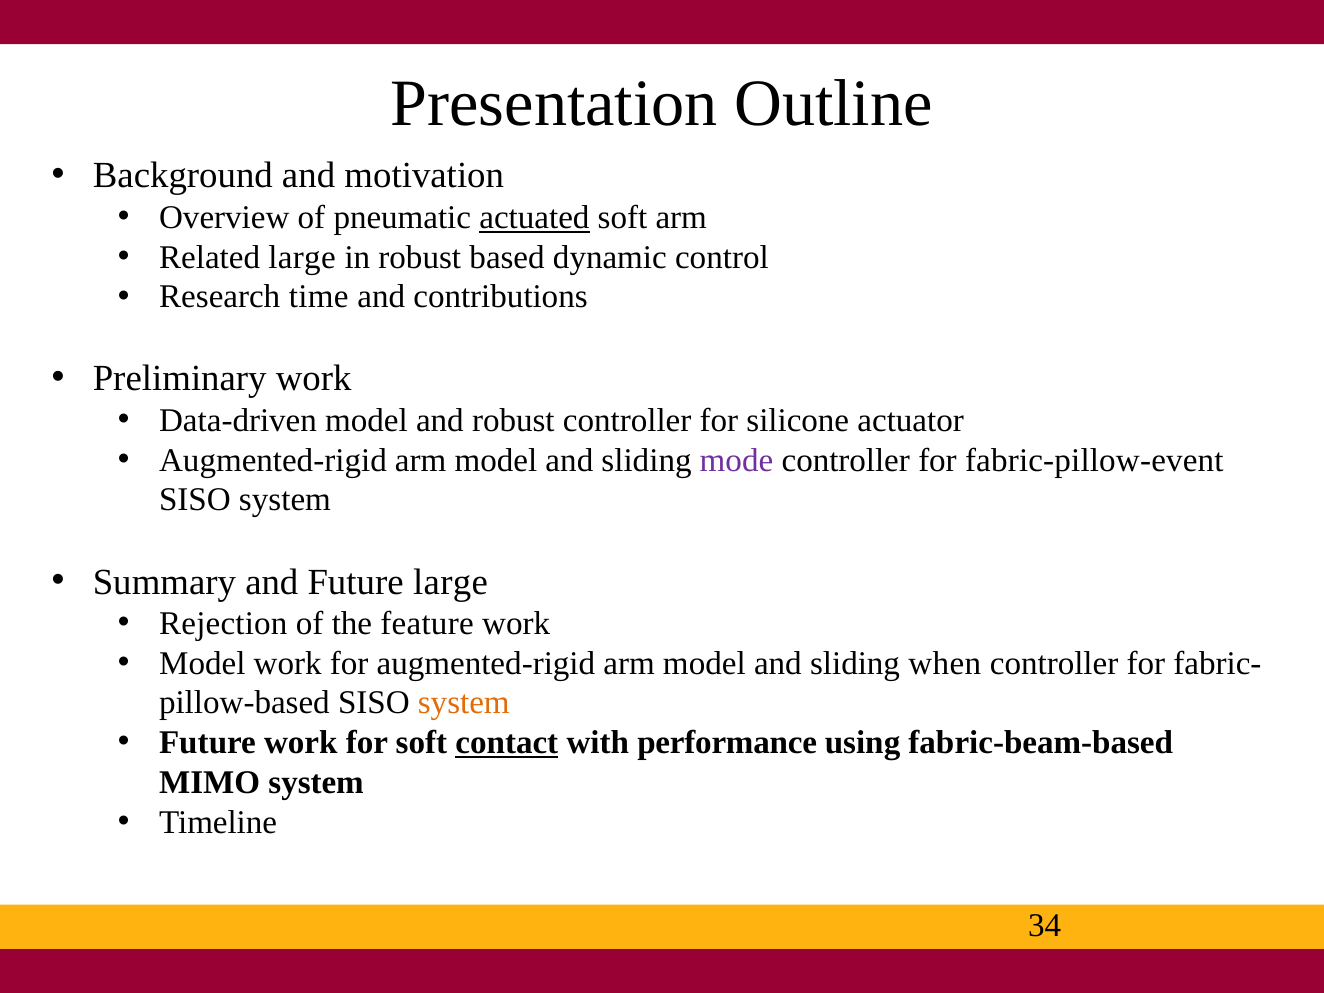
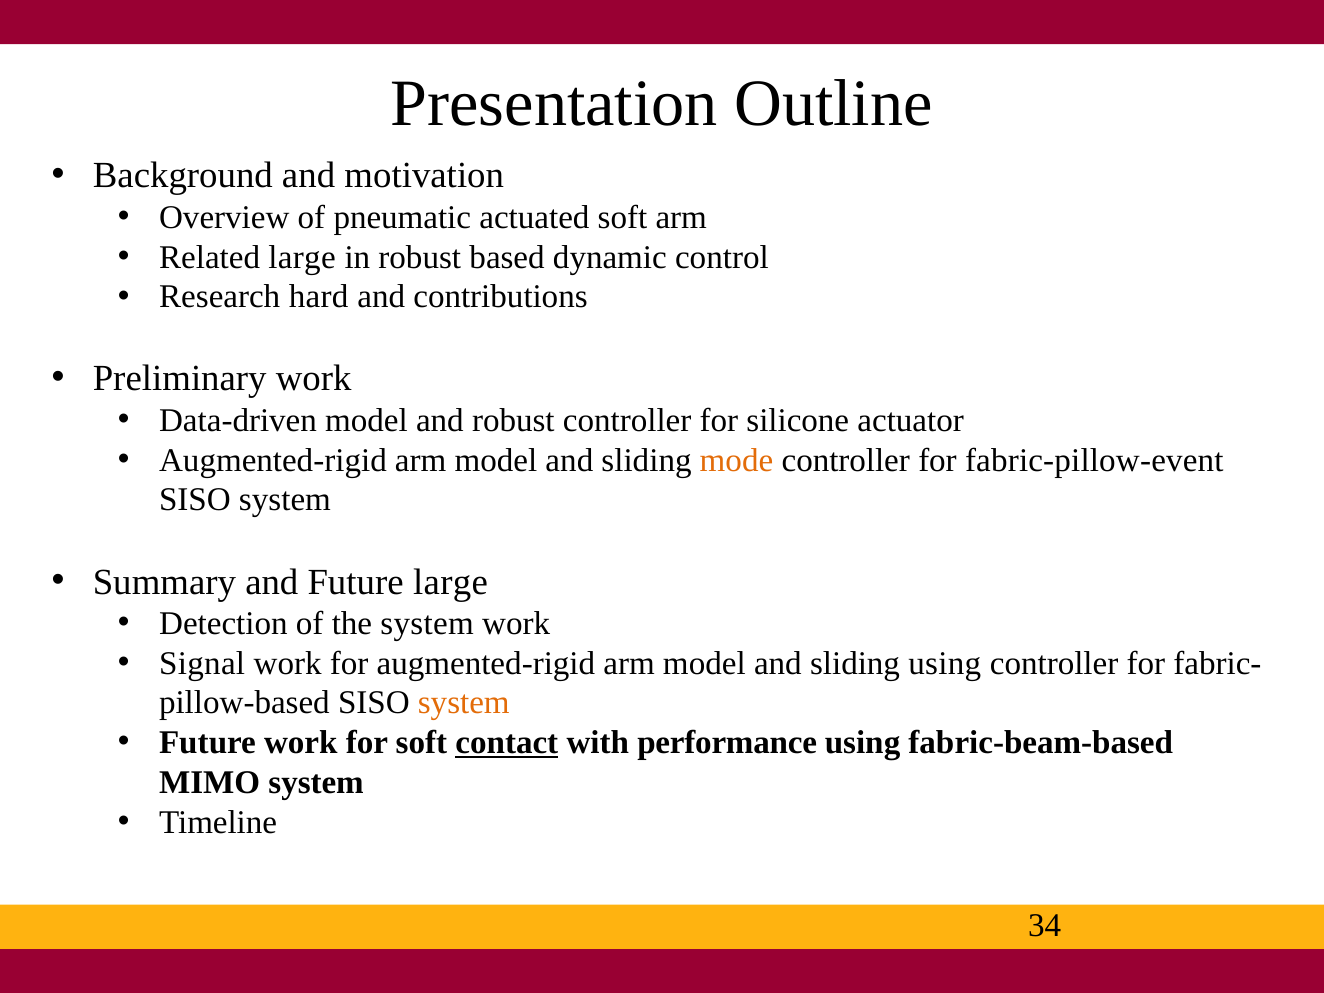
actuated underline: present -> none
time: time -> hard
mode colour: purple -> orange
Rejection: Rejection -> Detection
the feature: feature -> system
Model at (202, 663): Model -> Signal
sliding when: when -> using
